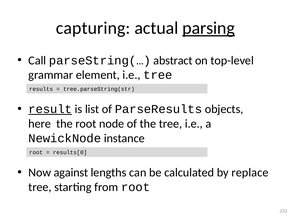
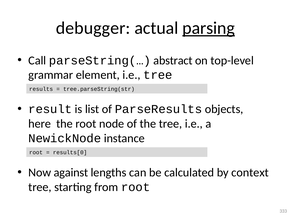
capturing: capturing -> debugger
result underline: present -> none
replace: replace -> context
